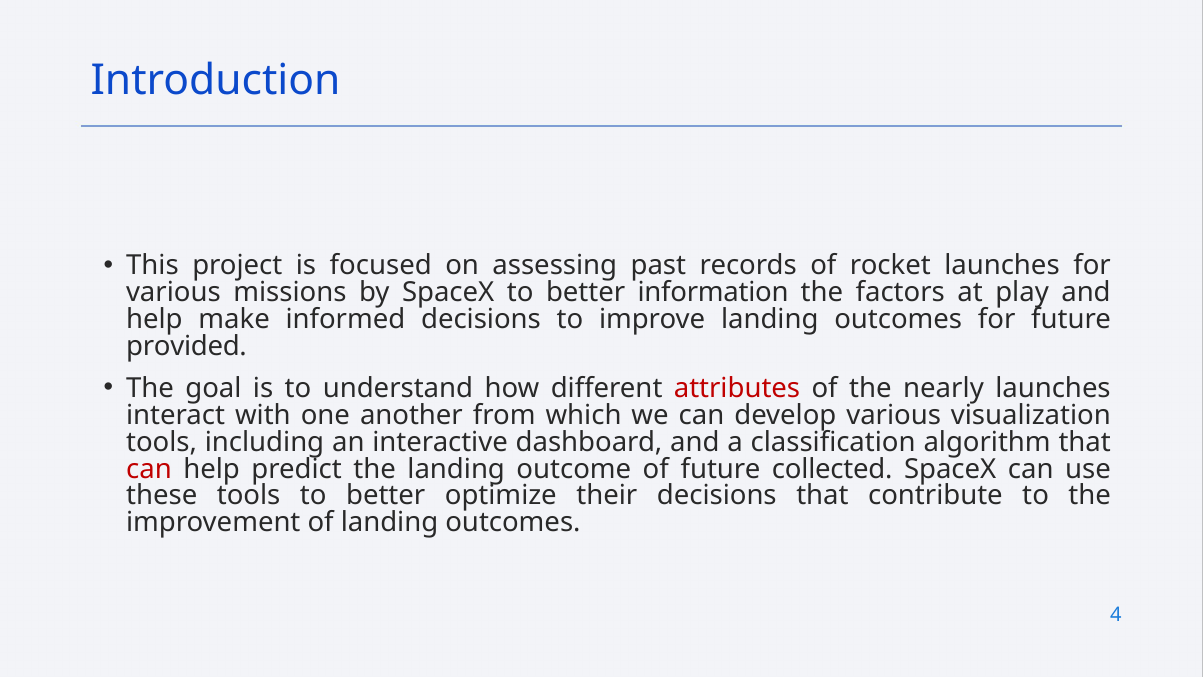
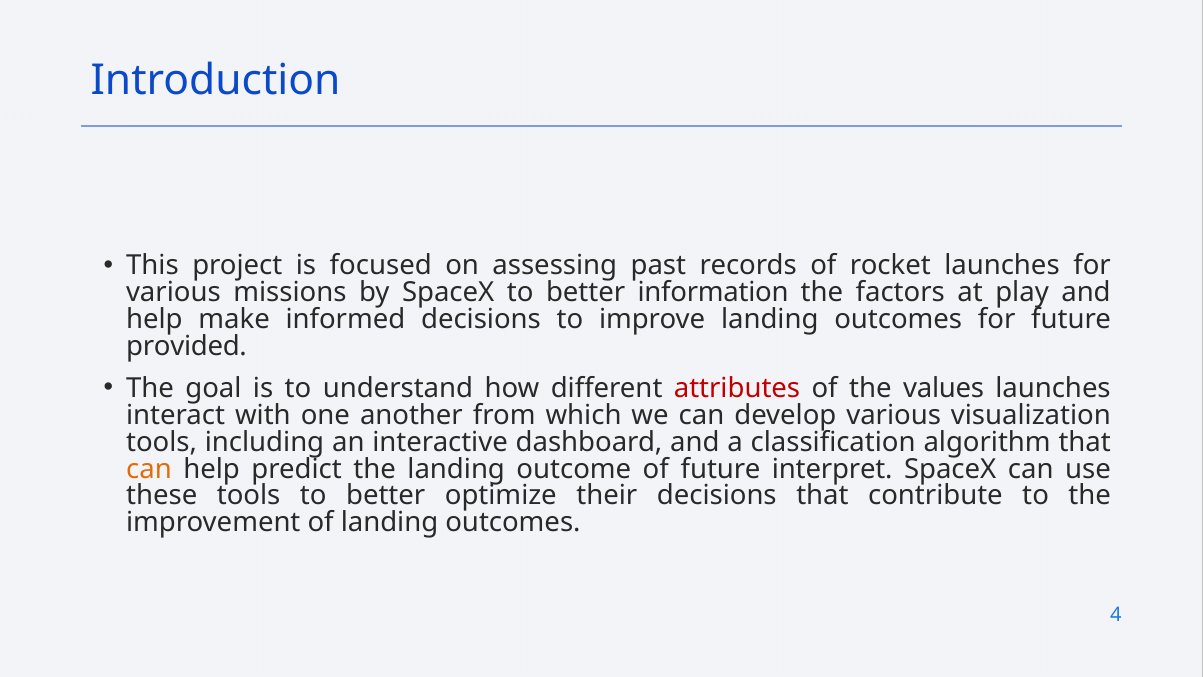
nearly: nearly -> values
can at (149, 469) colour: red -> orange
collected: collected -> interpret
